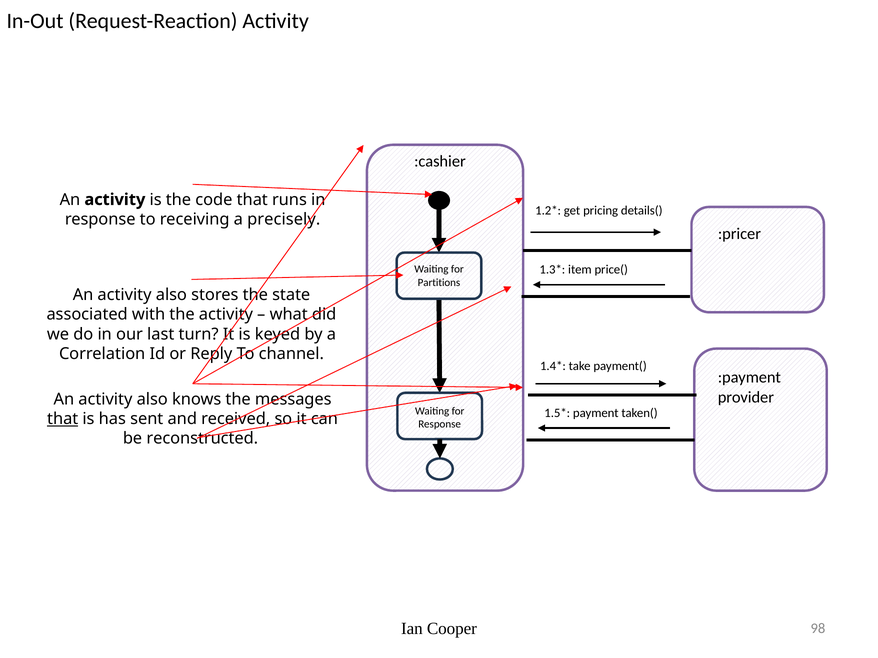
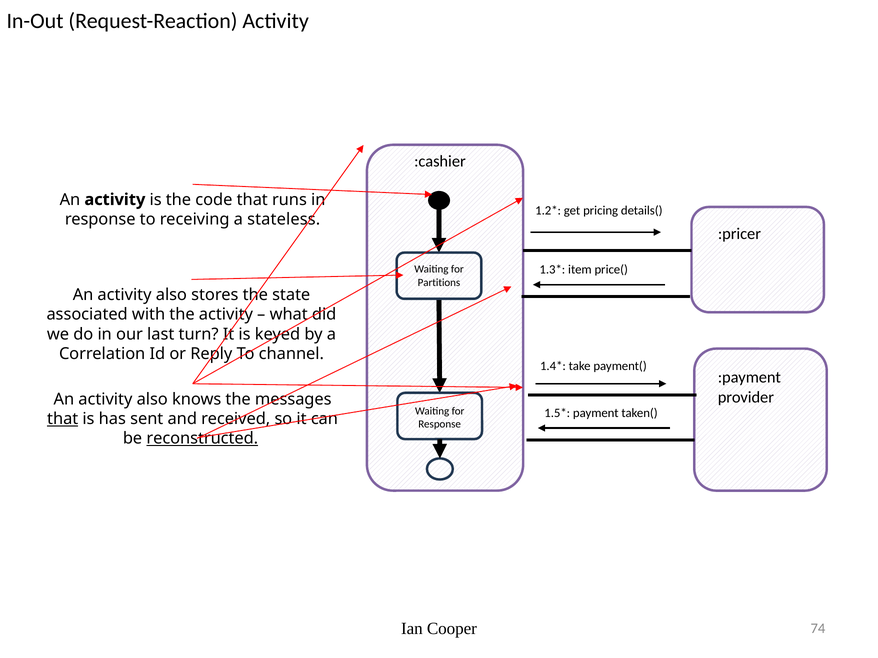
precisely: precisely -> stateless
reconstructed underline: none -> present
98: 98 -> 74
